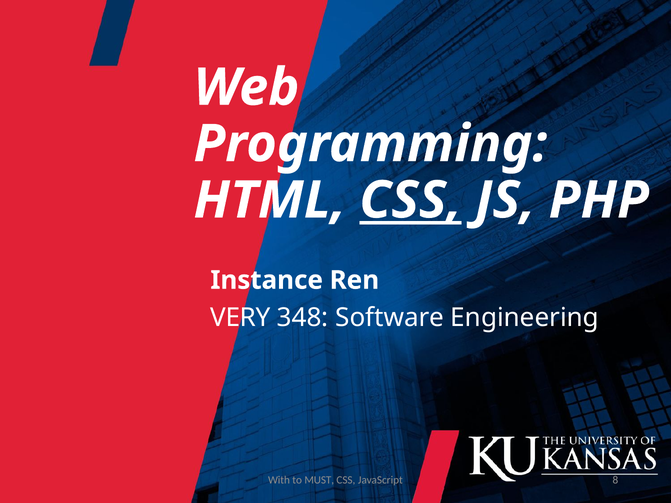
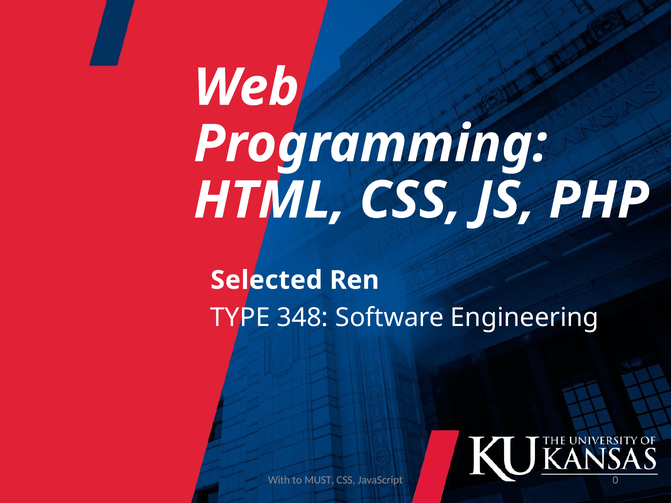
CSS at (410, 200) underline: present -> none
Instance: Instance -> Selected
VERY: VERY -> TYPE
8: 8 -> 0
